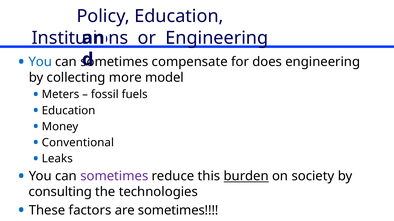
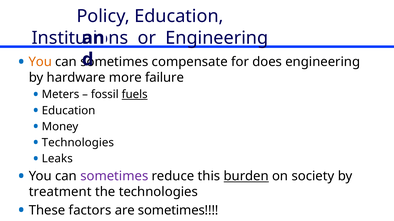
You at (40, 62) colour: blue -> orange
collecting: collecting -> hardware
model: model -> failure
fuels underline: none -> present
Conventional at (78, 143): Conventional -> Technologies
consulting: consulting -> treatment
